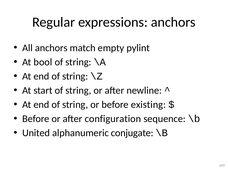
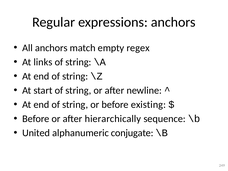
pylint: pylint -> regex
bool: bool -> links
configuration: configuration -> hierarchically
